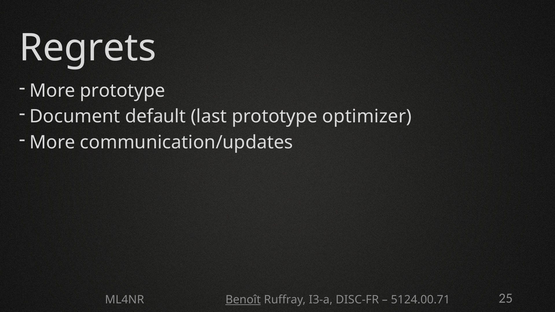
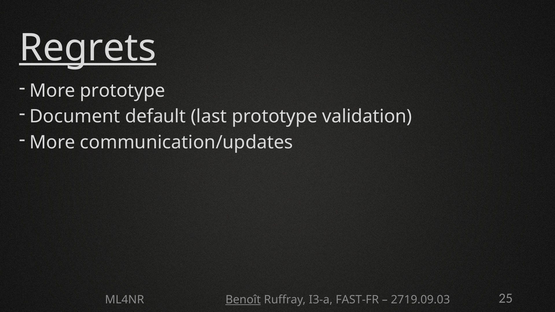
Regrets underline: none -> present
optimizer: optimizer -> validation
DISC-FR: DISC-FR -> FAST-FR
5124.00.71: 5124.00.71 -> 2719.09.03
